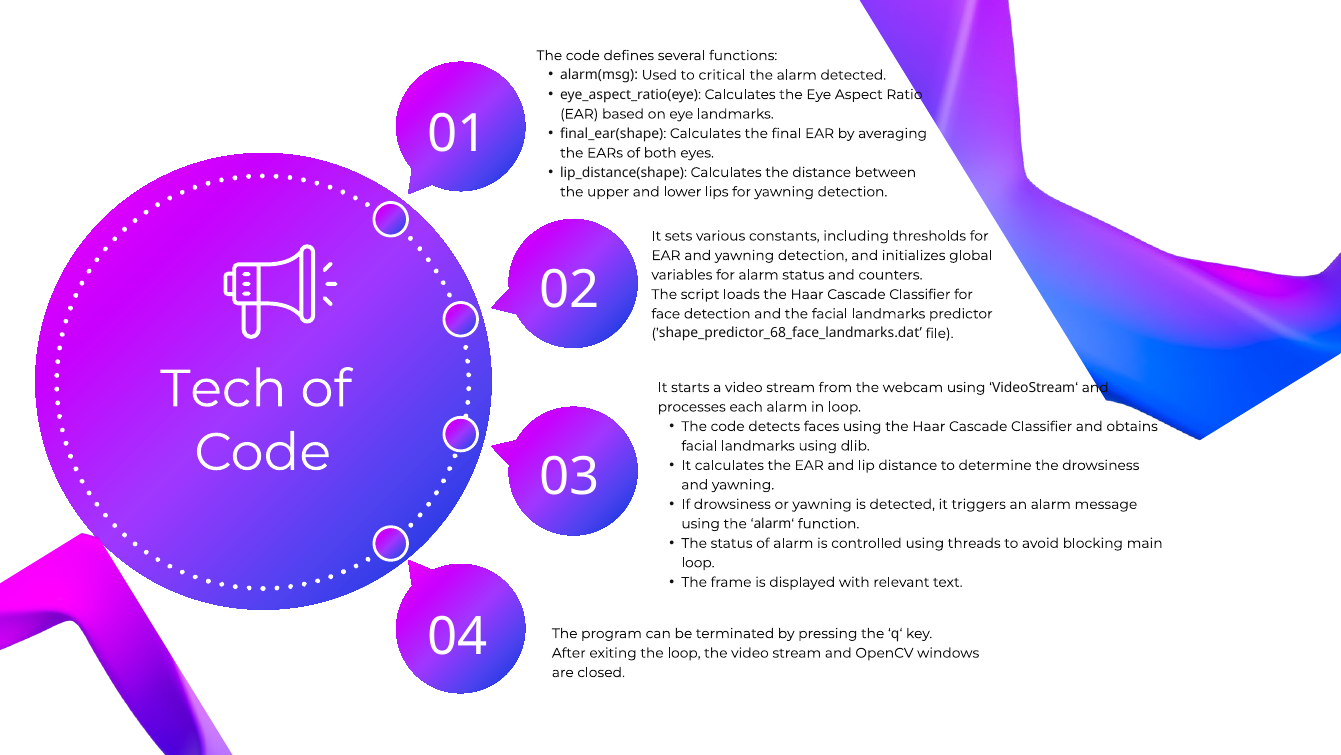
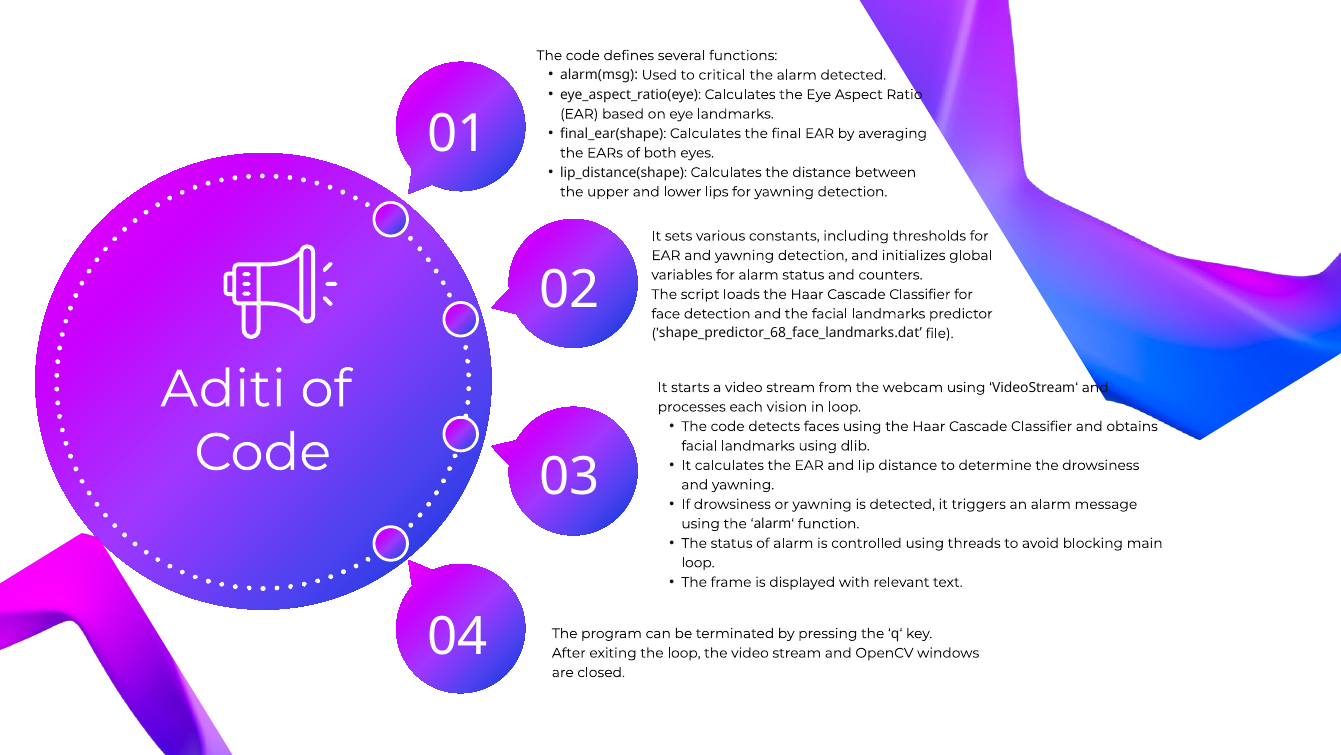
Tech: Tech -> Aditi
each alarm: alarm -> vision
